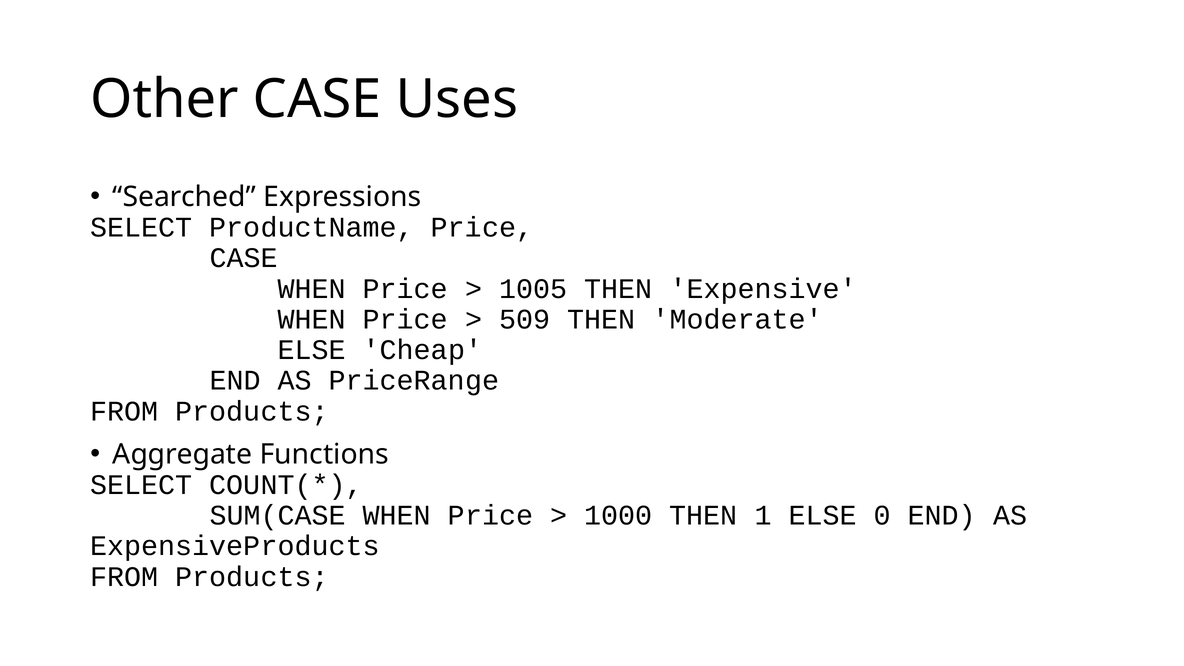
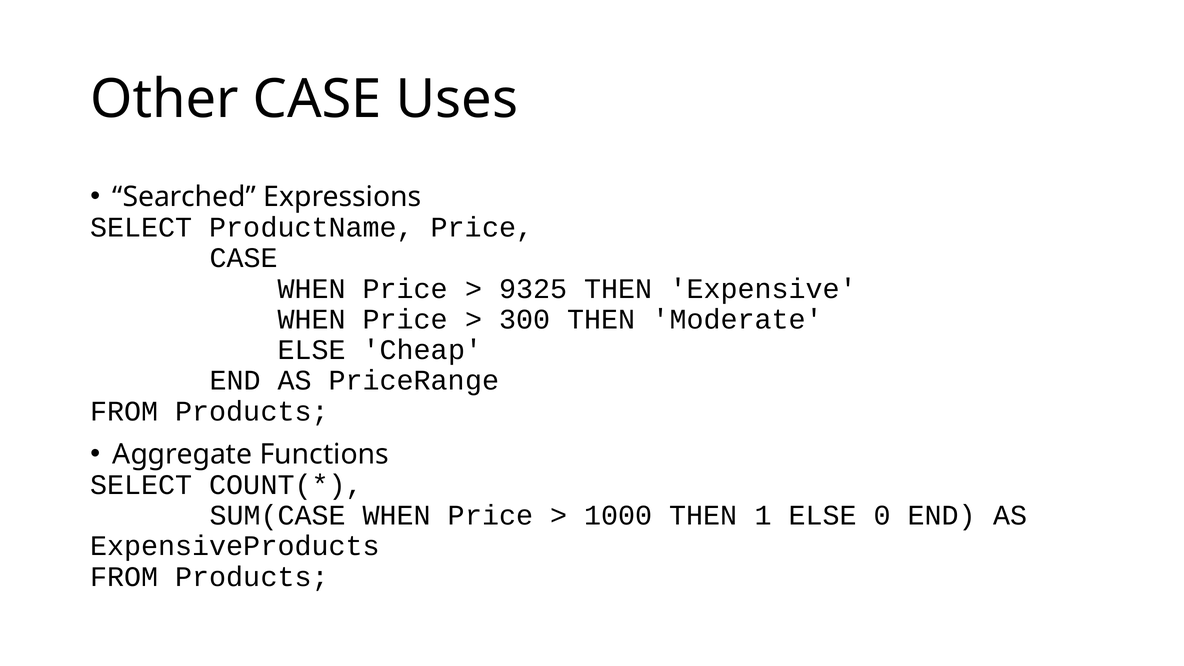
1005: 1005 -> 9325
509: 509 -> 300
